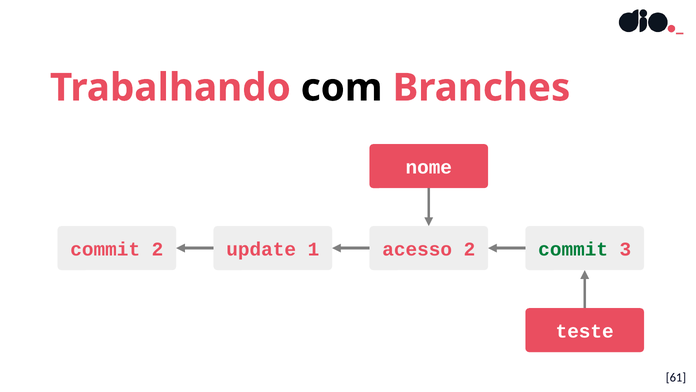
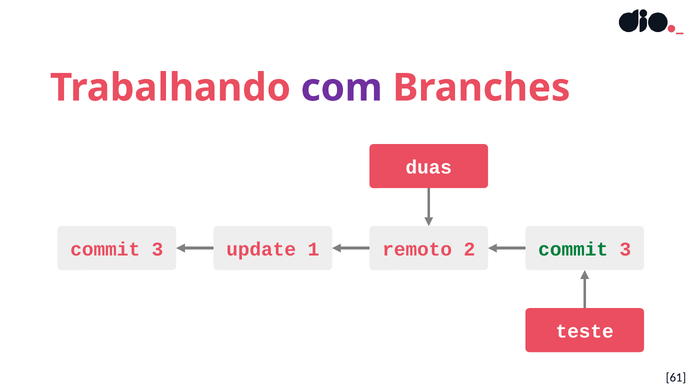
com colour: black -> purple
nome: nome -> duas
2 at (158, 249): 2 -> 3
acesso: acesso -> remoto
